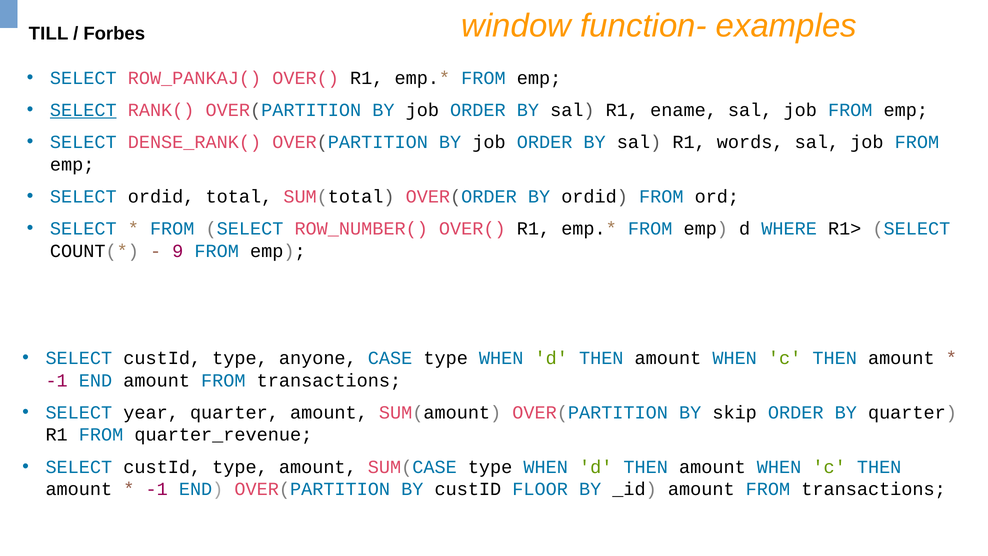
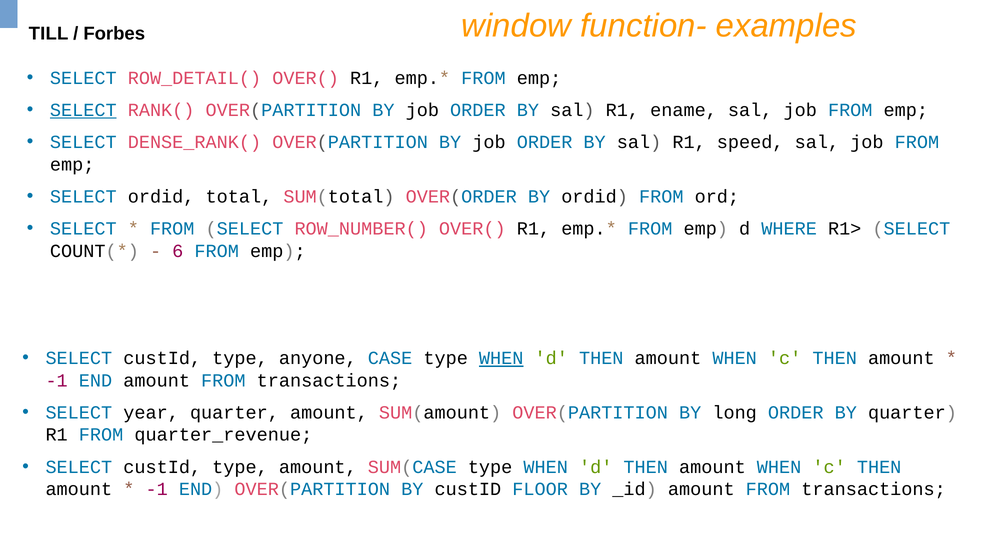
ROW_PANKAJ(: ROW_PANKAJ( -> ROW_DETAIL(
words: words -> speed
9: 9 -> 6
WHEN at (501, 358) underline: none -> present
skip: skip -> long
